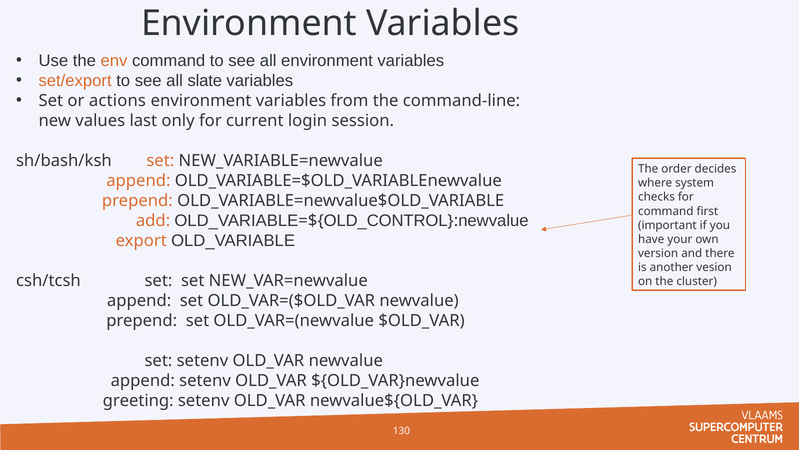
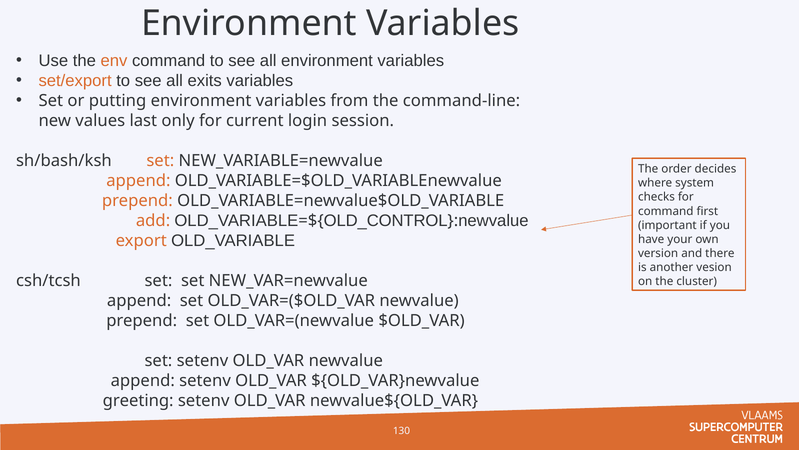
slate: slate -> exits
actions: actions -> putting
